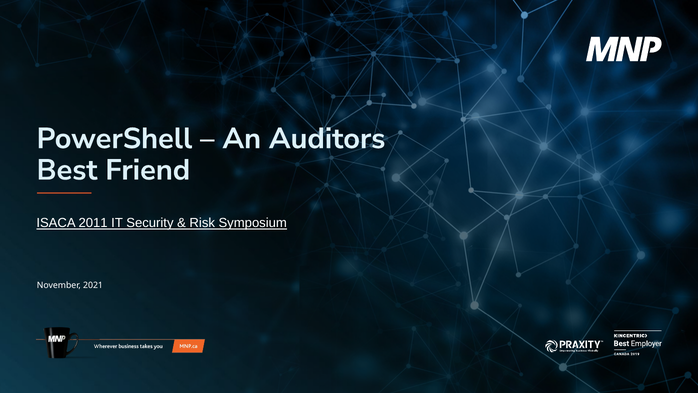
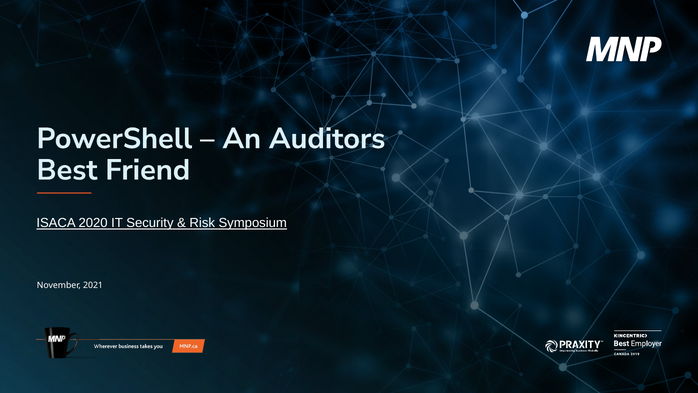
2011: 2011 -> 2020
